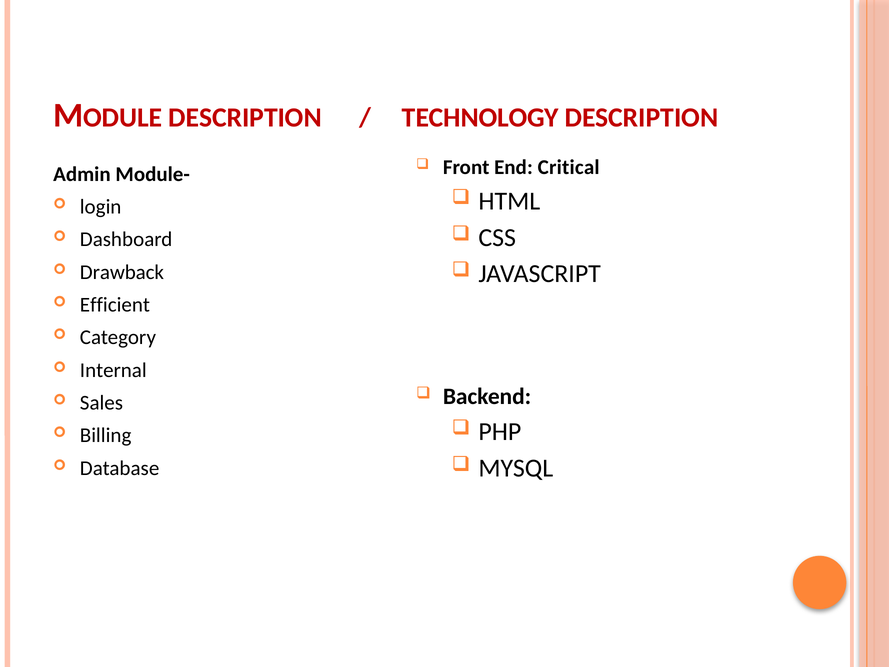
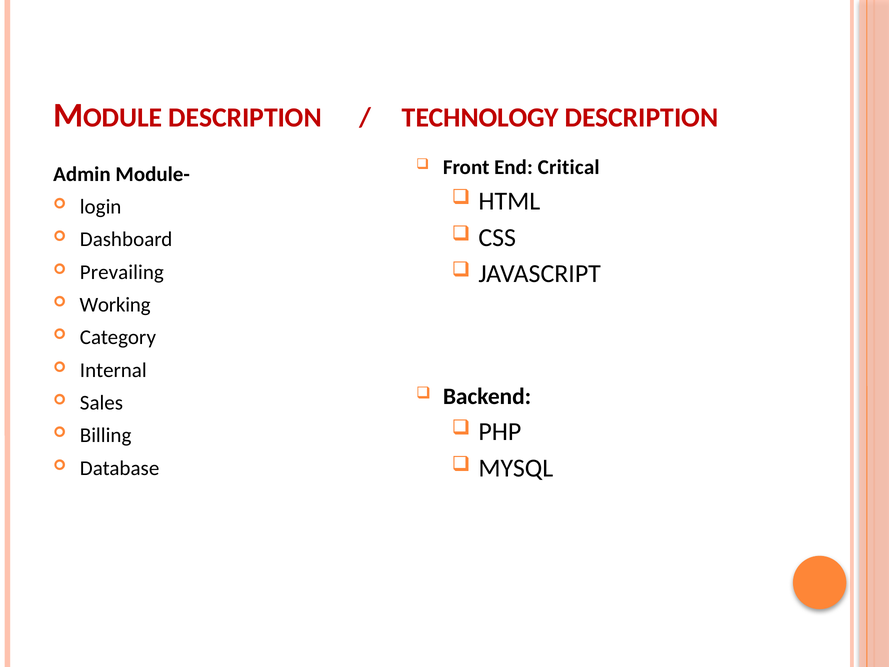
Drawback: Drawback -> Prevailing
Efficient: Efficient -> Working
